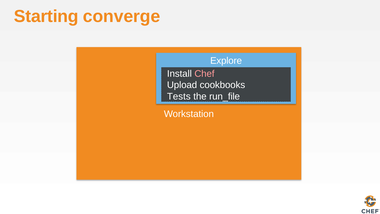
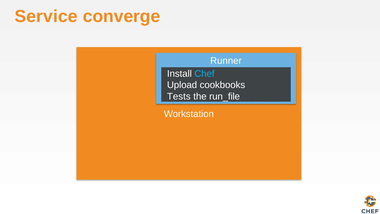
Starting: Starting -> Service
Explore: Explore -> Runner
Chef colour: pink -> light blue
